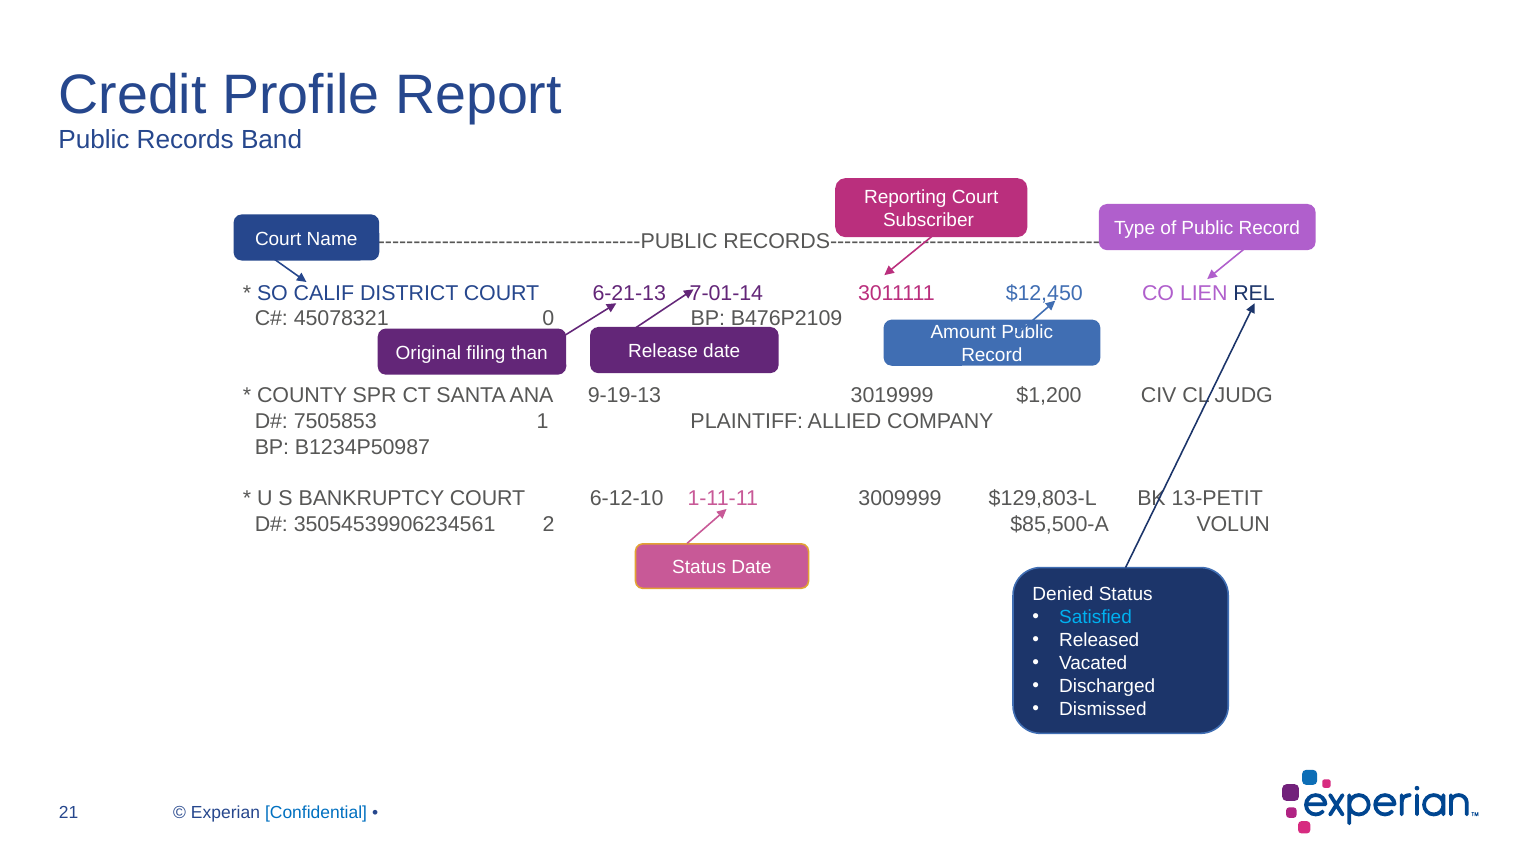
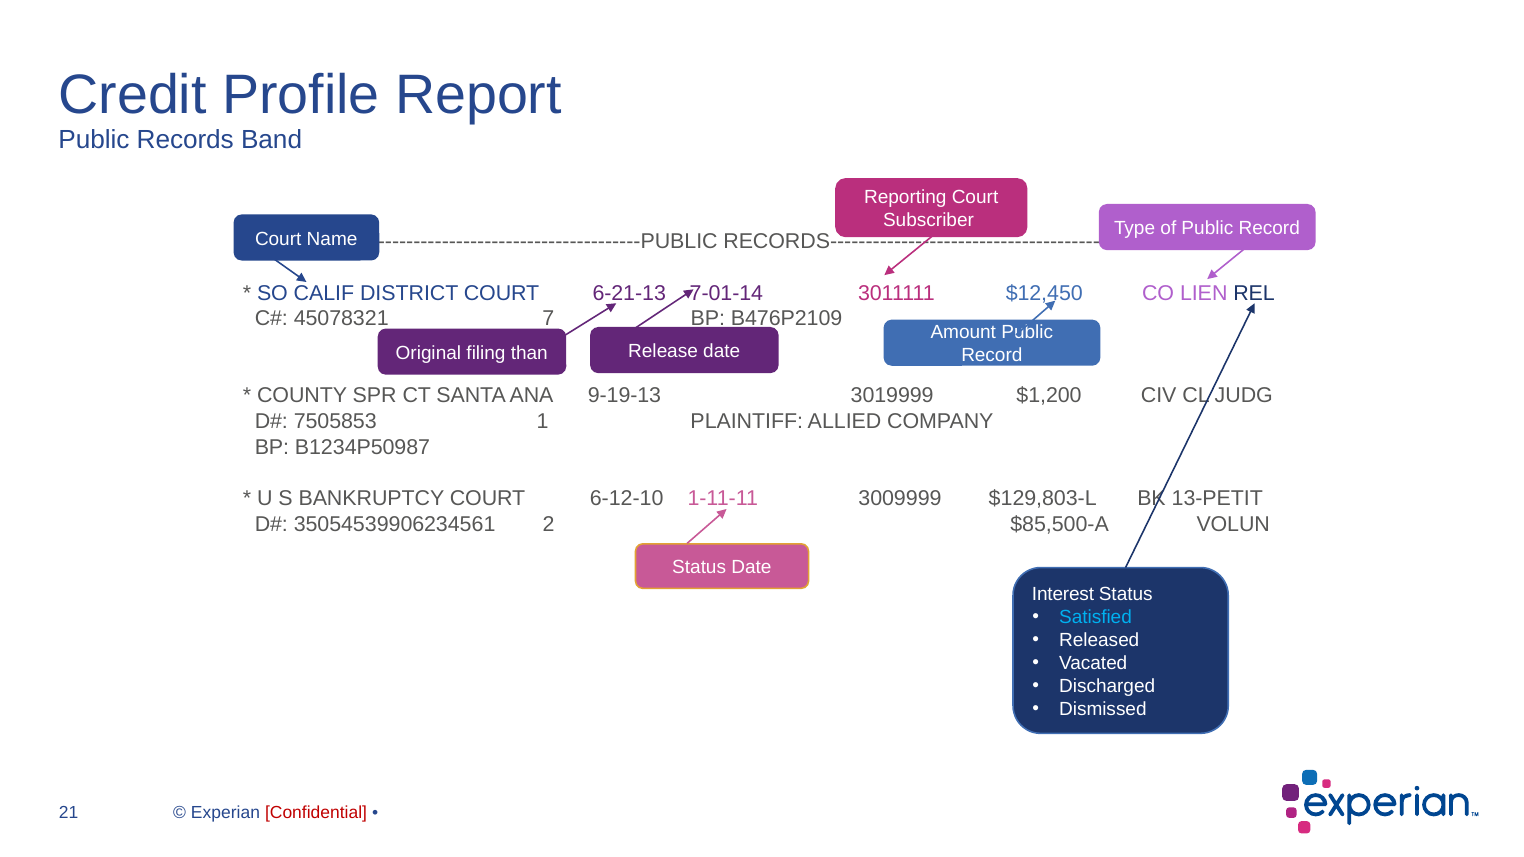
0: 0 -> 7
Denied: Denied -> Interest
Confidential colour: blue -> red
